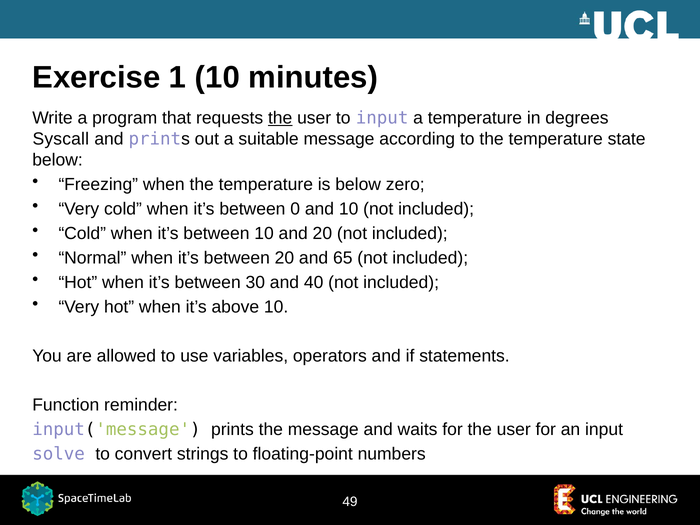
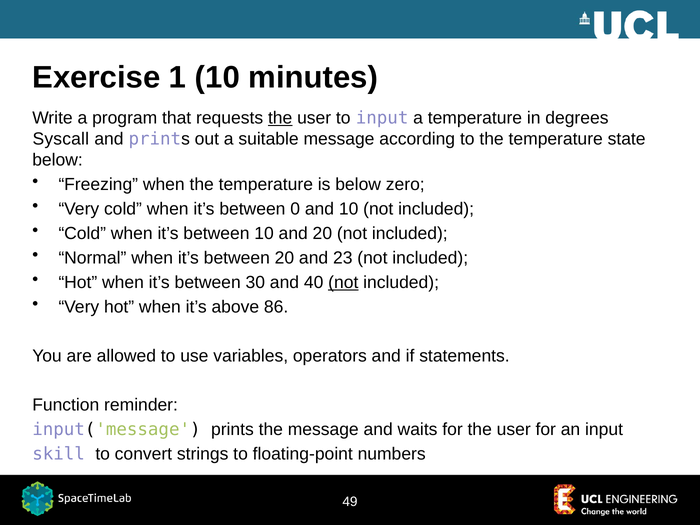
65: 65 -> 23
not at (343, 282) underline: none -> present
above 10: 10 -> 86
solve: solve -> skill
